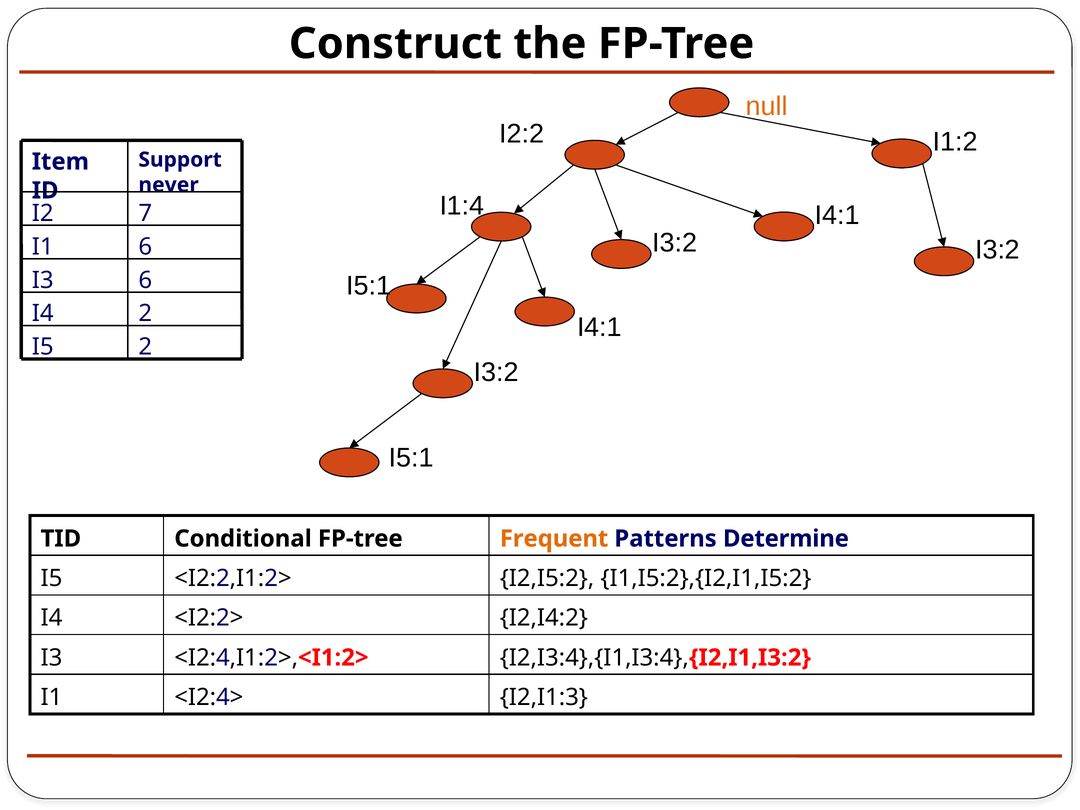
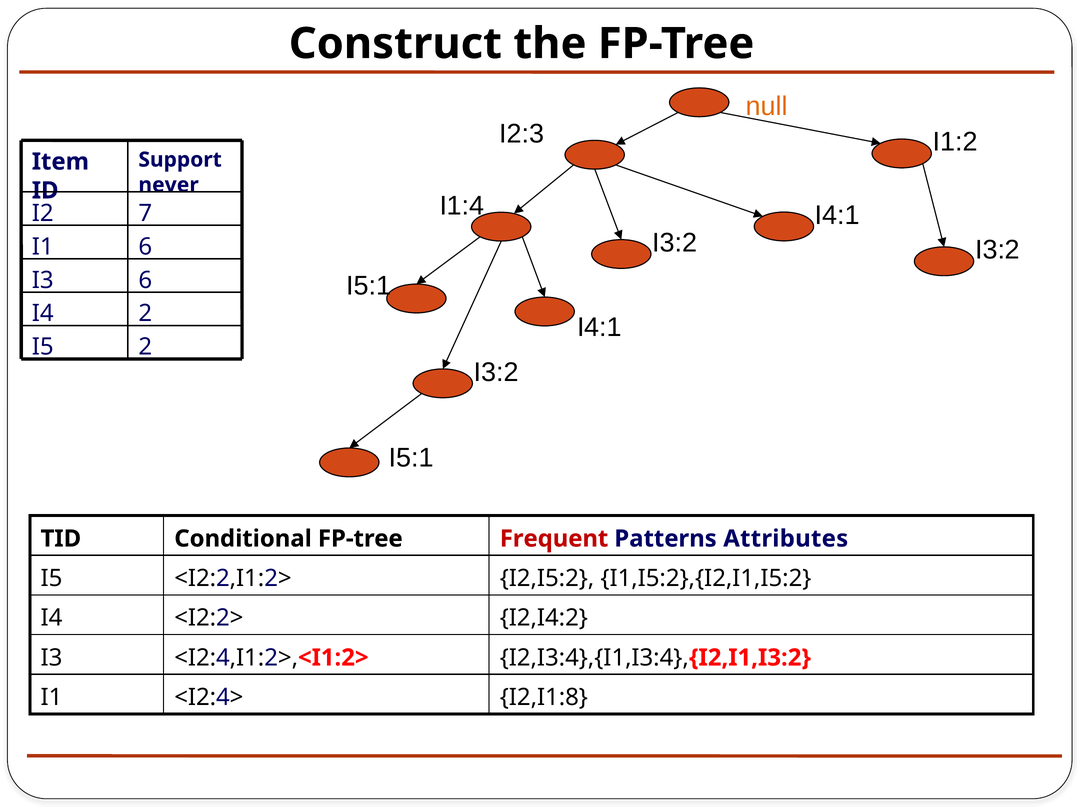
I2:2: I2:2 -> I2:3
Frequent colour: orange -> red
Determine: Determine -> Attributes
I2,I1:3: I2,I1:3 -> I2,I1:8
